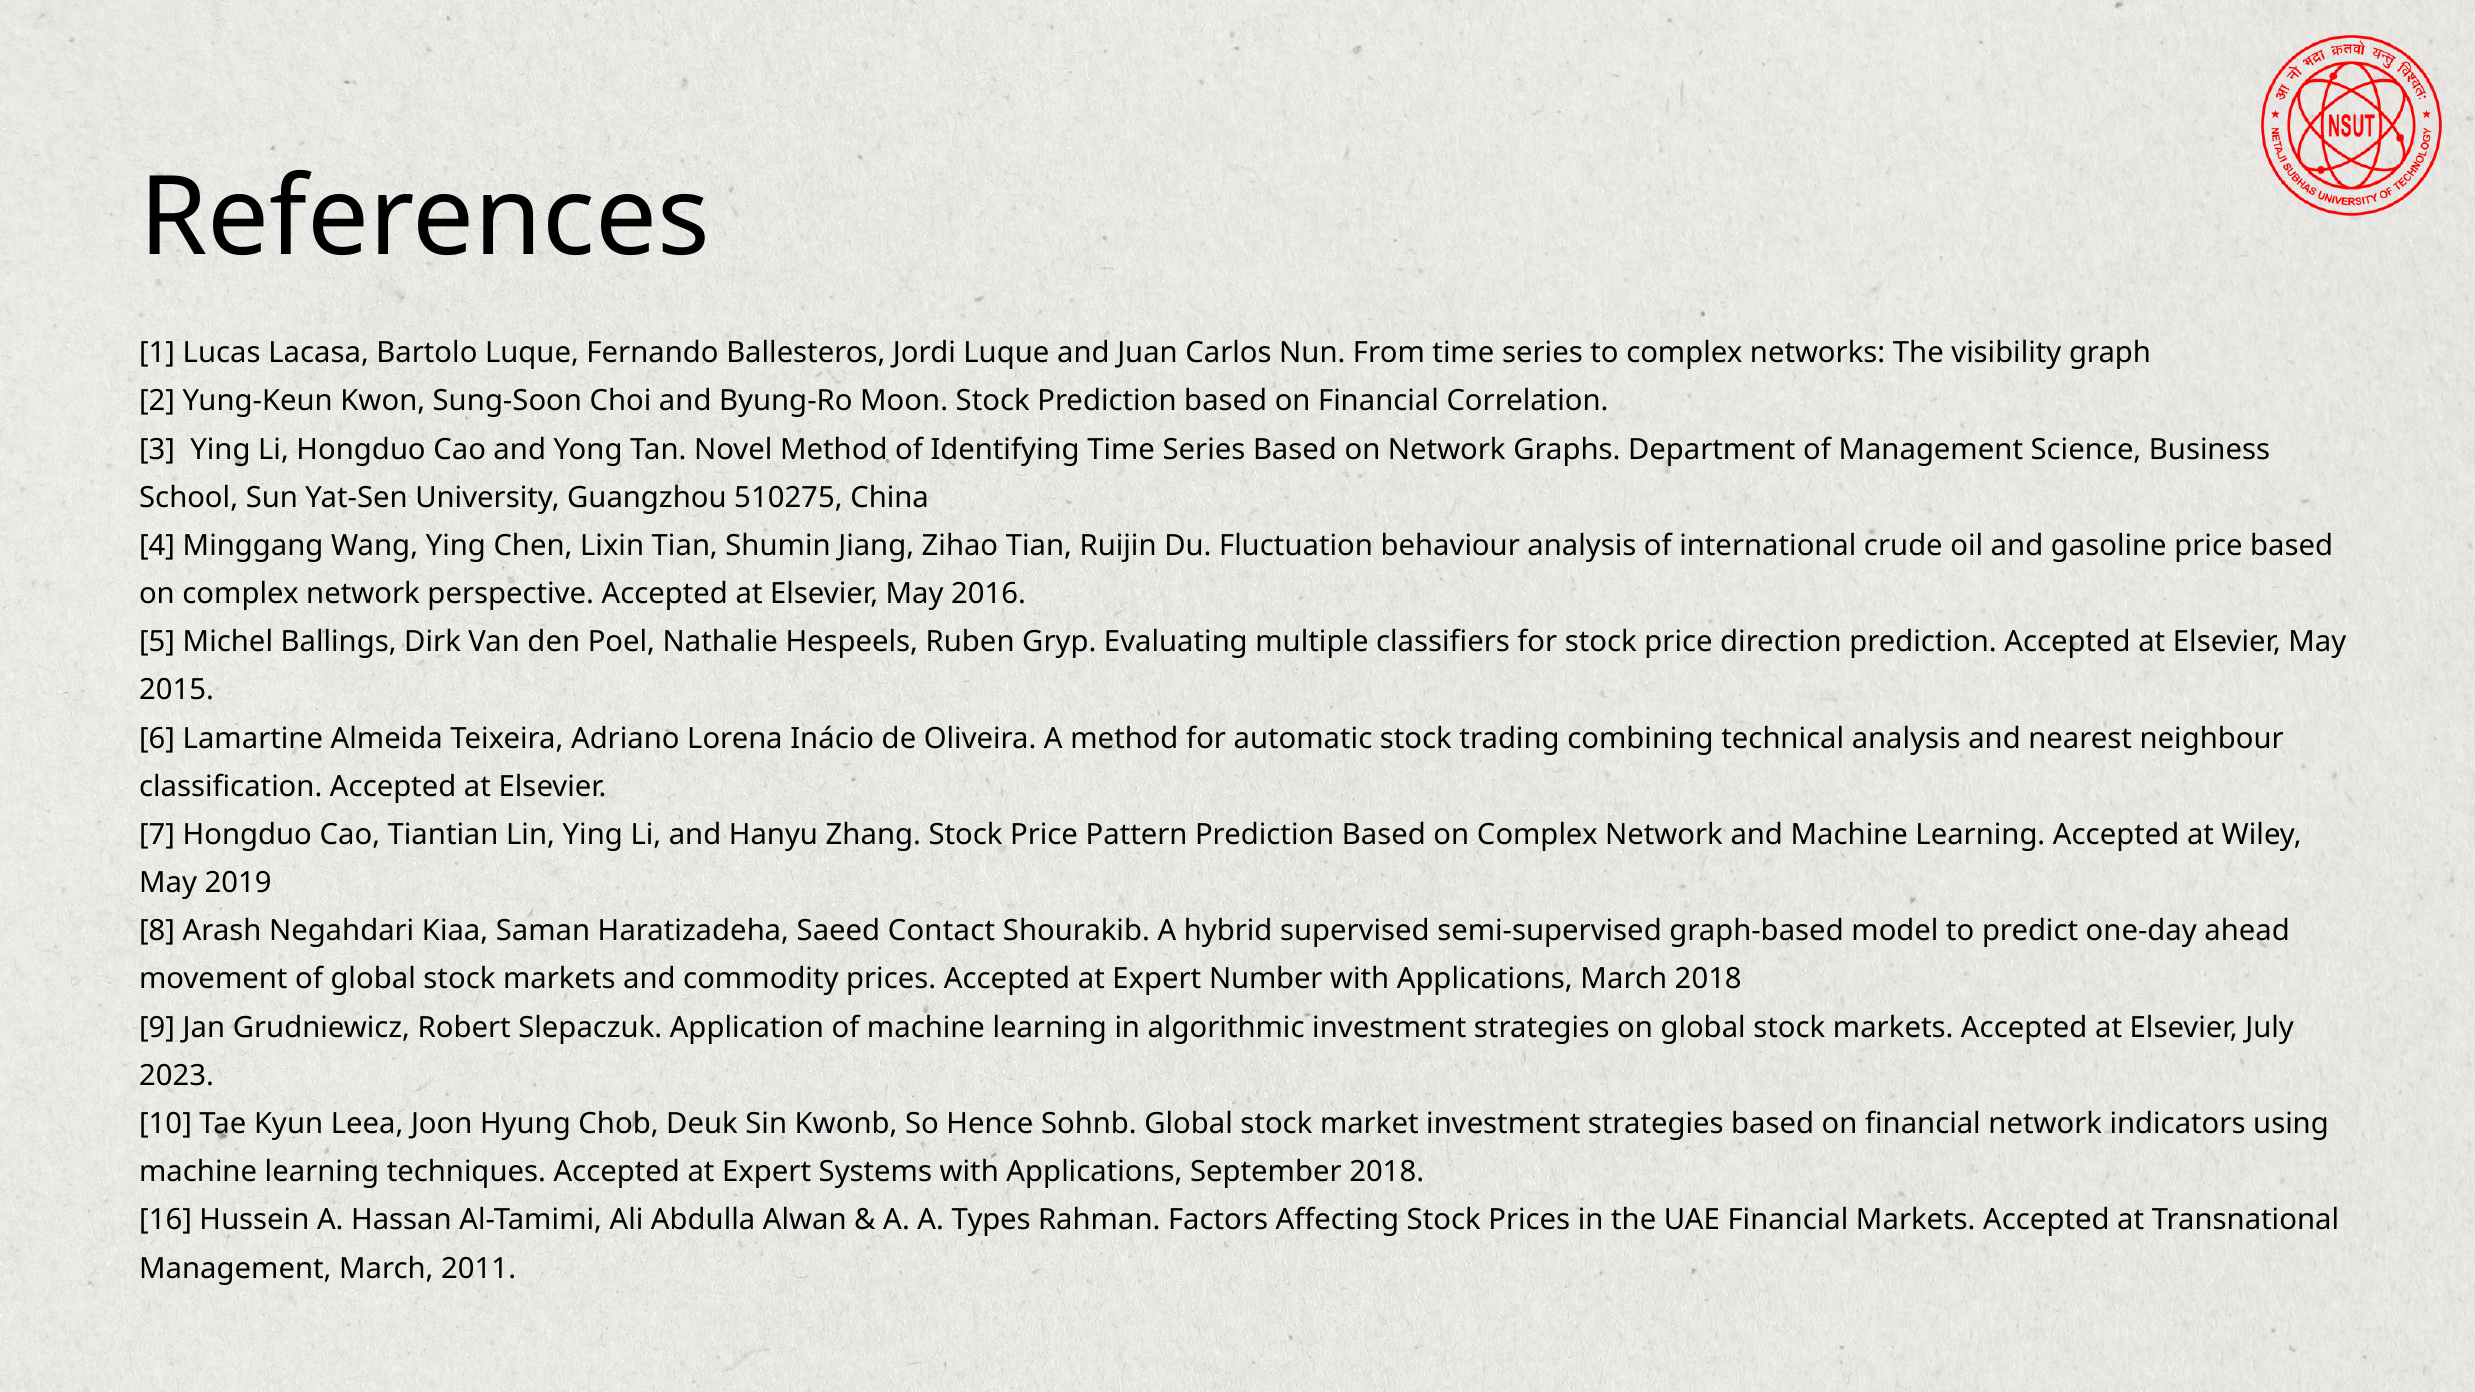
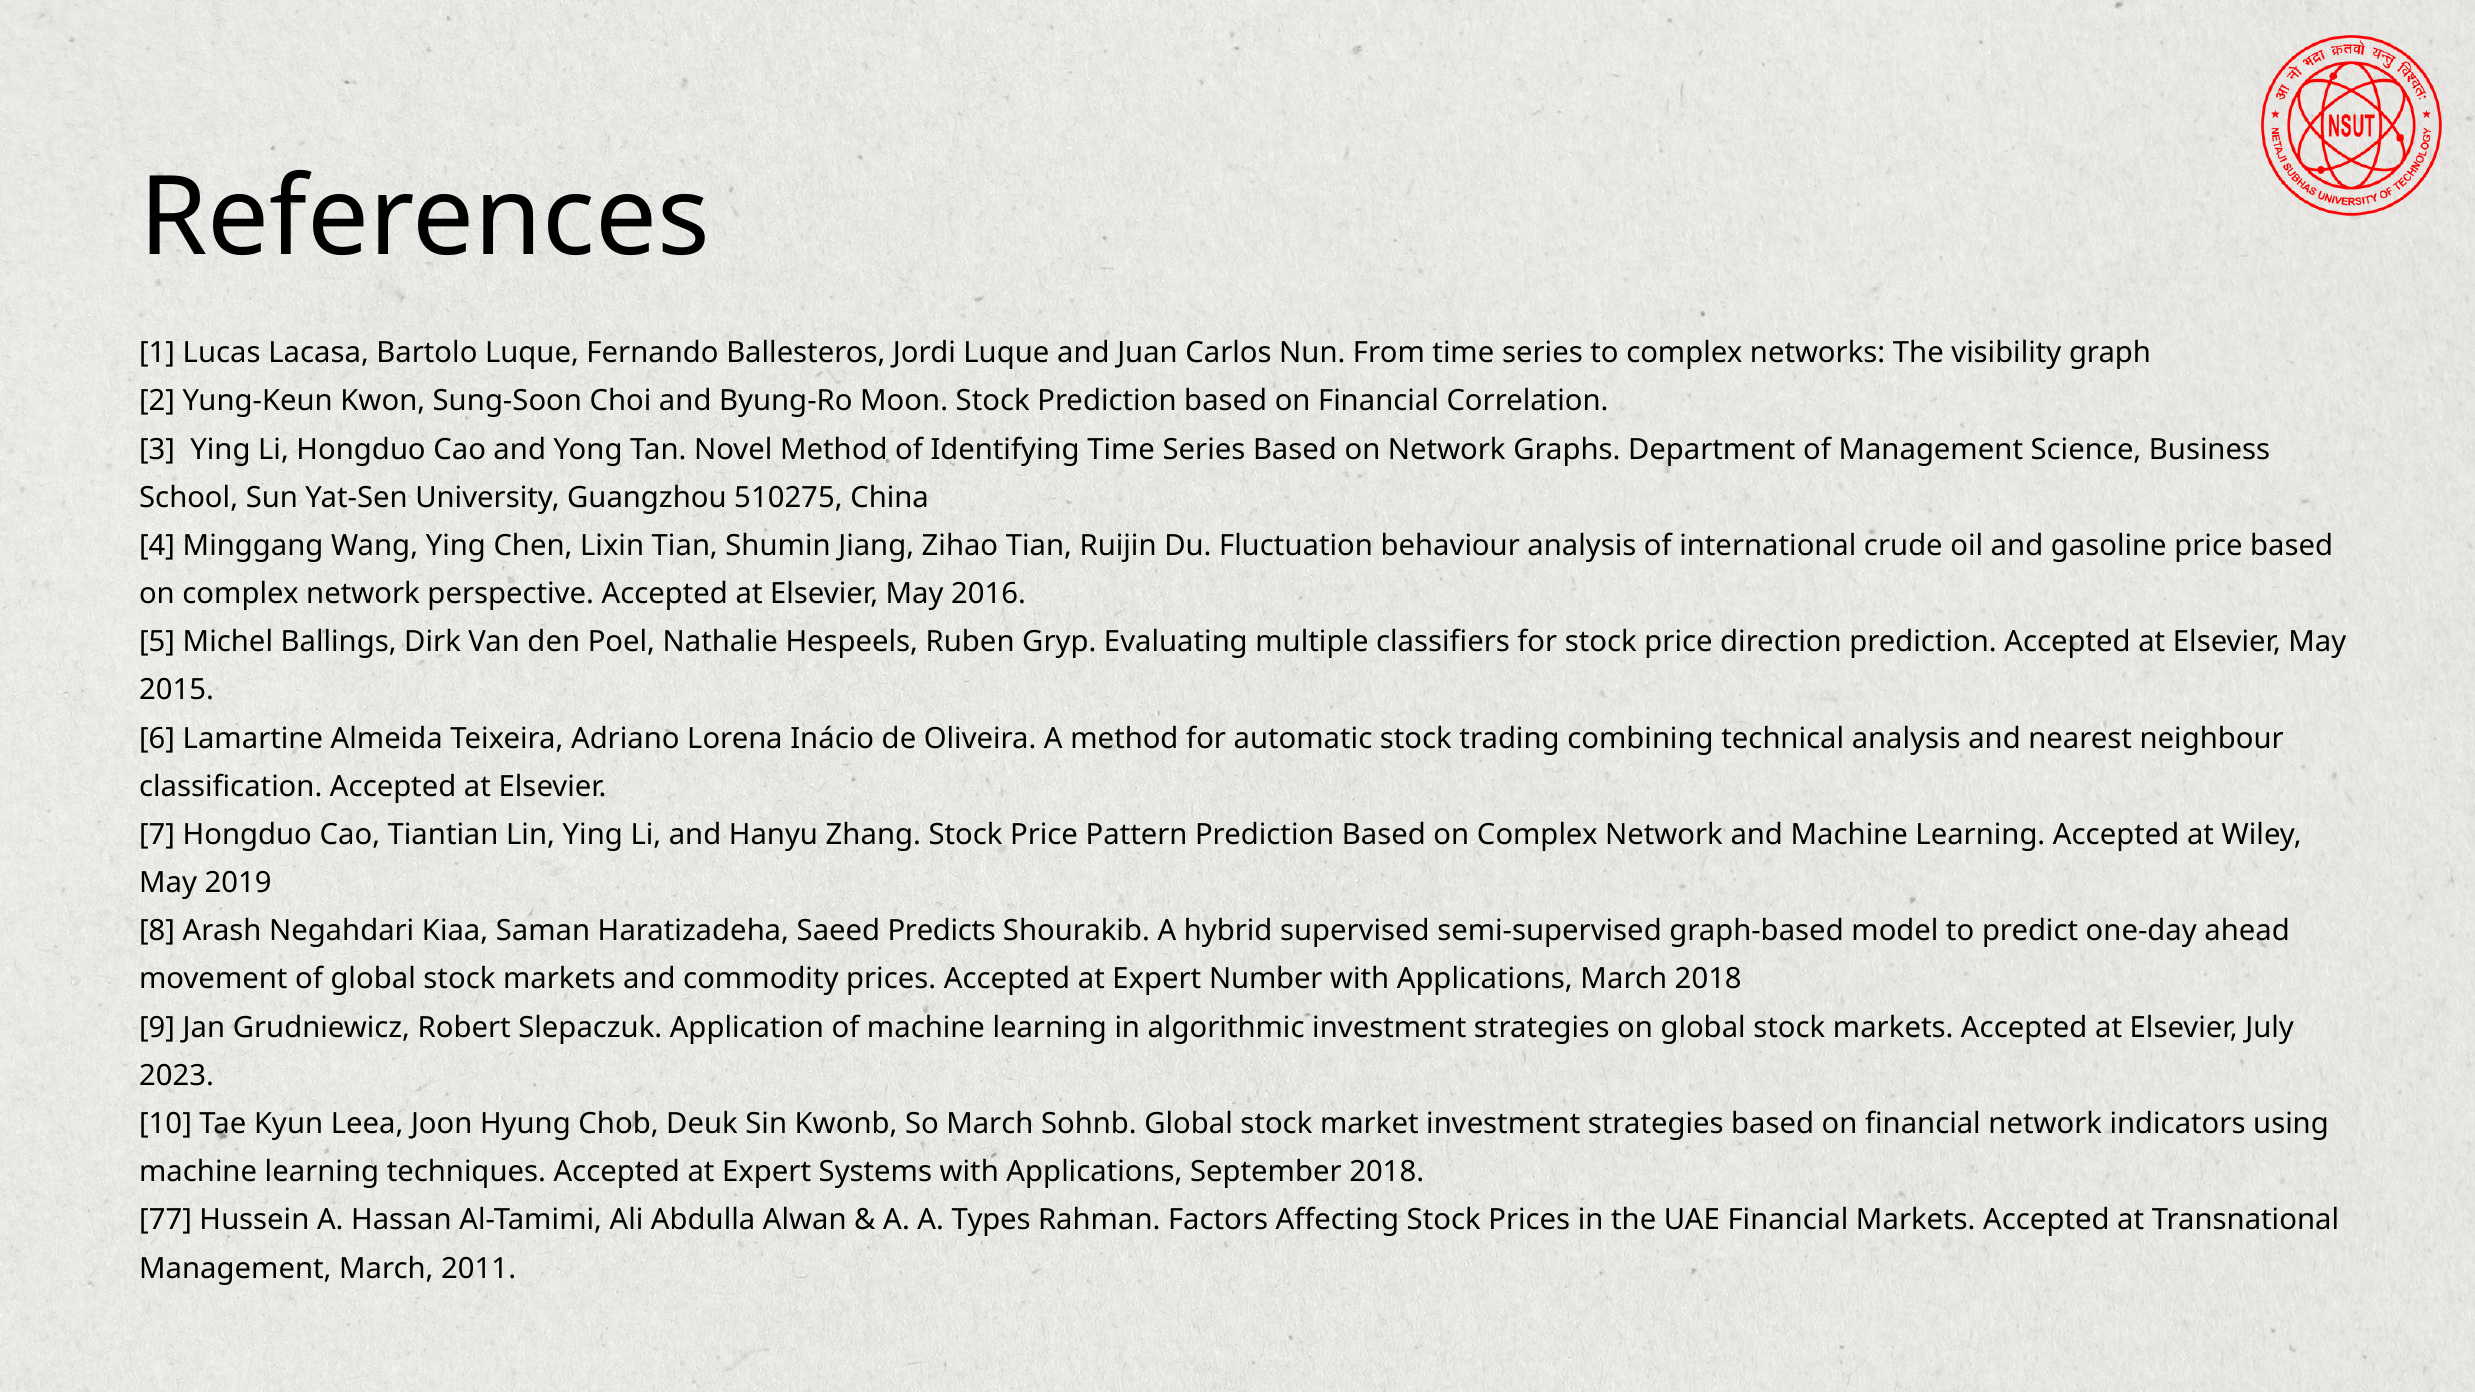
Contact: Contact -> Predicts
So Hence: Hence -> March
16: 16 -> 77
